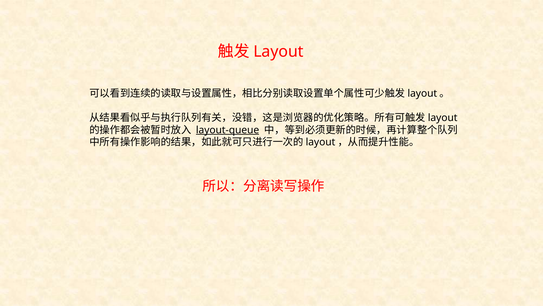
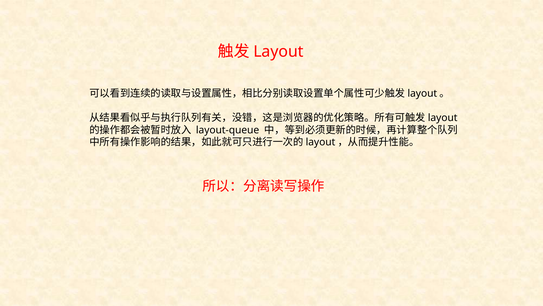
layout-queue underline: present -> none
